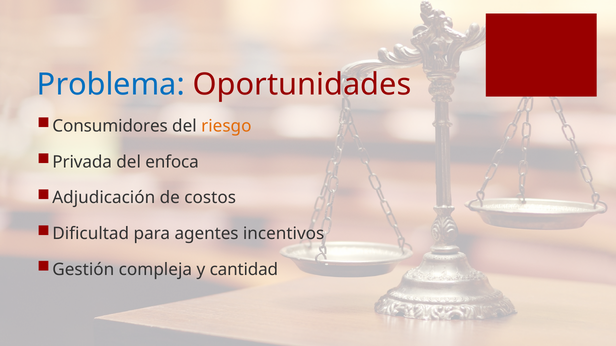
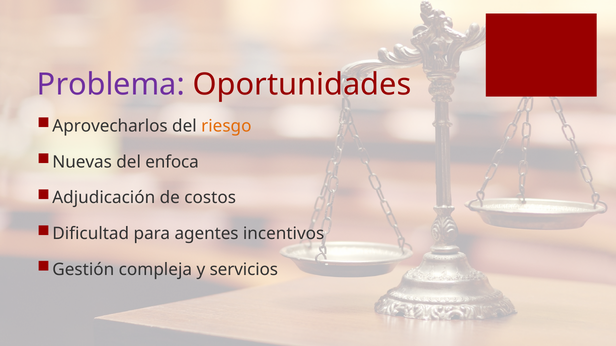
Problema colour: blue -> purple
Consumidores: Consumidores -> Aprovecharlos
Privada: Privada -> Nuevas
cantidad: cantidad -> servicios
